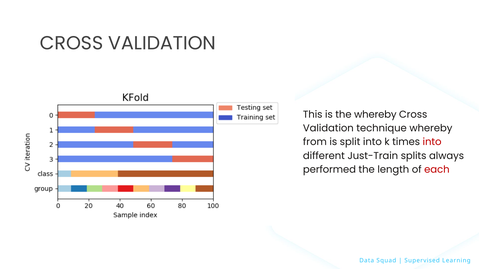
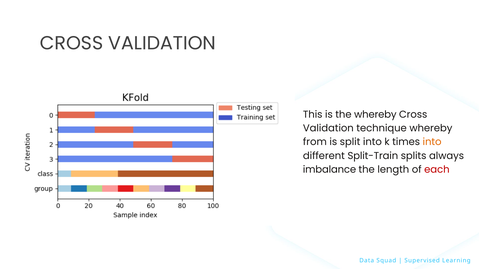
into at (432, 142) colour: red -> orange
Just-Train: Just-Train -> Split-Train
performed: performed -> imbalance
